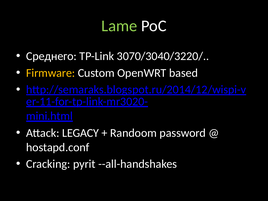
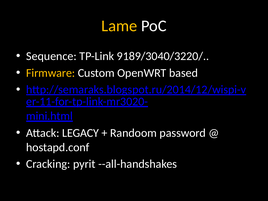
Lame colour: light green -> yellow
Среднего: Среднего -> Sequence
3070/3040/3220/: 3070/3040/3220/ -> 9189/3040/3220/
